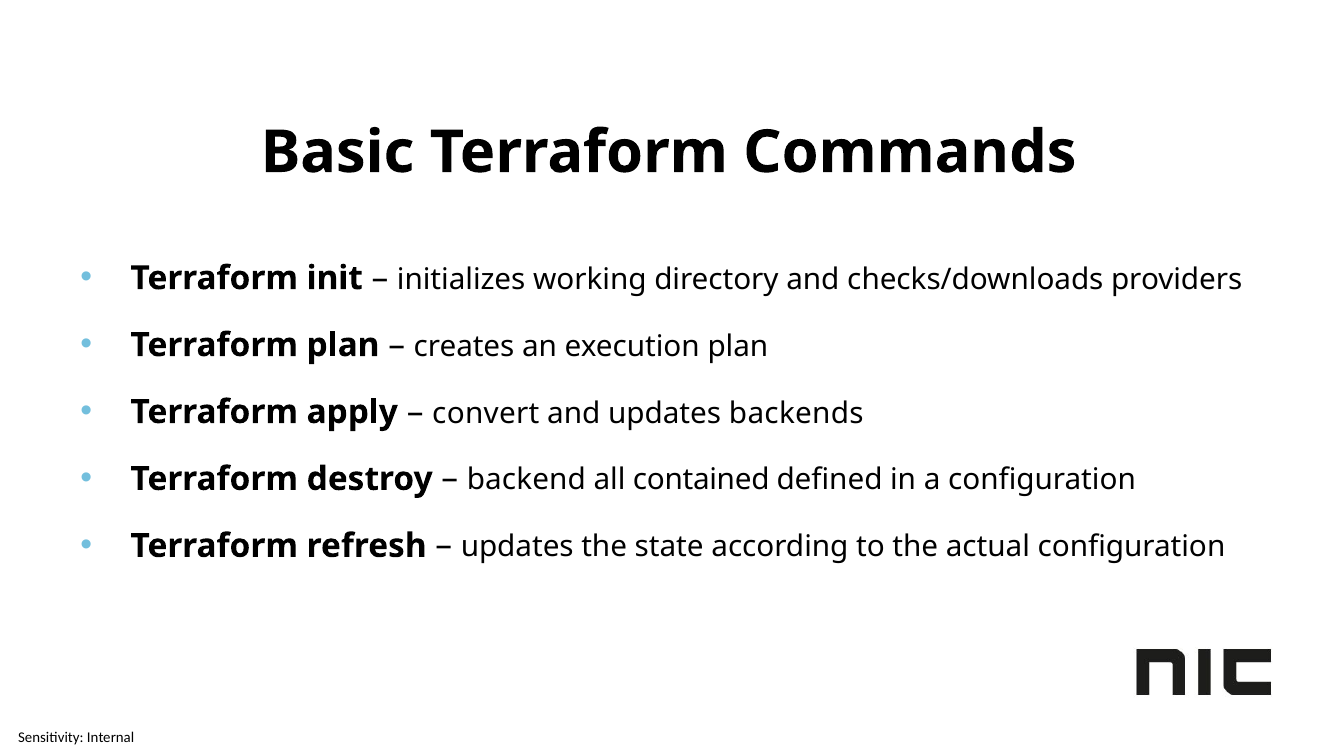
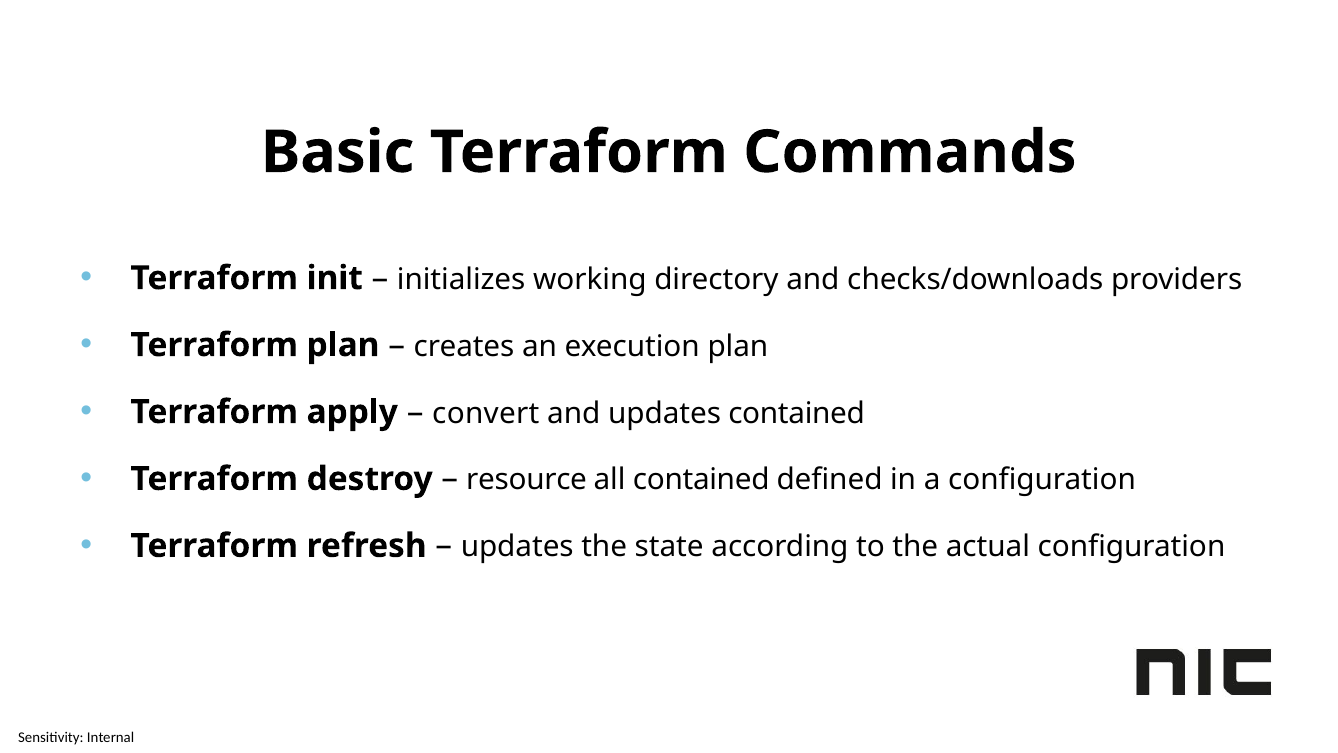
updates backends: backends -> contained
backend: backend -> resource
